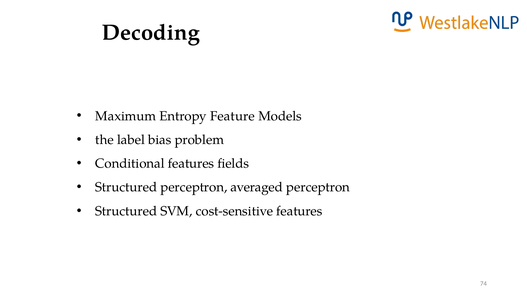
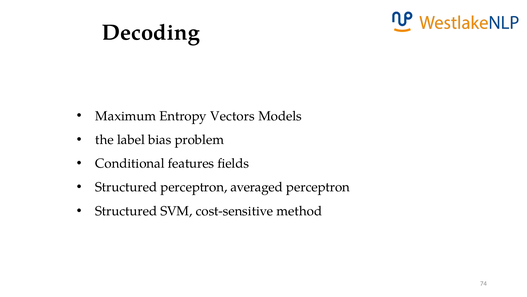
Feature: Feature -> Vectors
cost-sensitive features: features -> method
